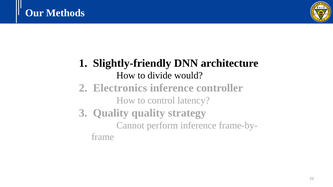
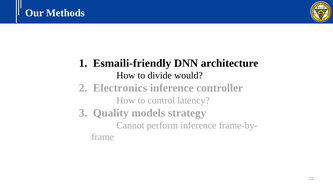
Slightly-friendly: Slightly-friendly -> Esmaili-friendly
Quality quality: quality -> models
